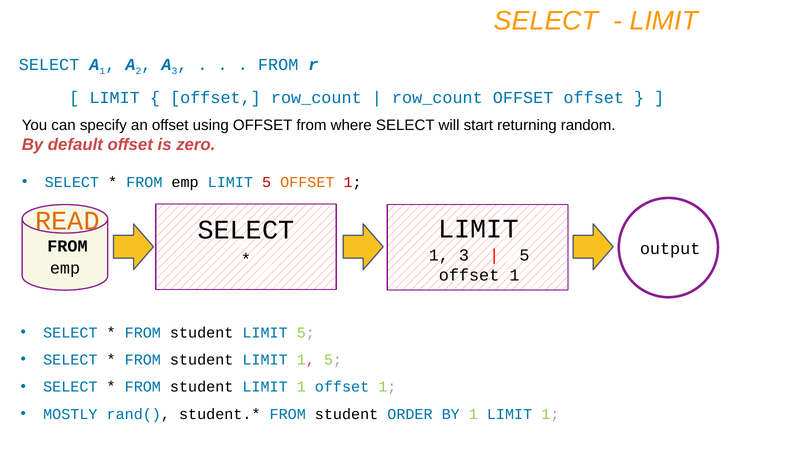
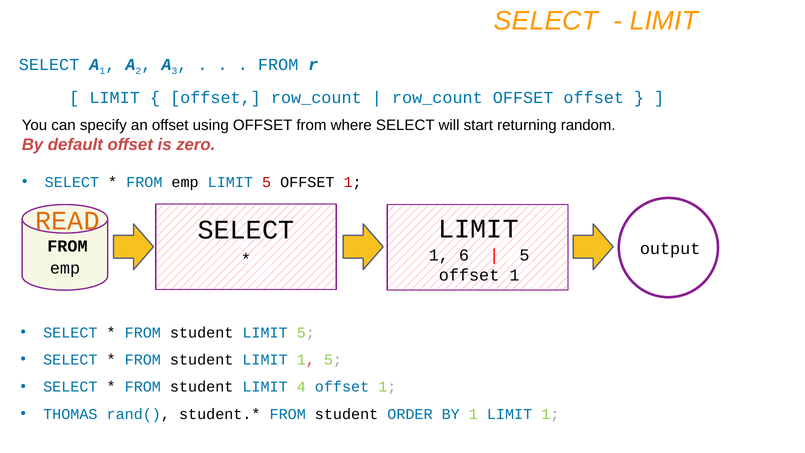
OFFSET at (307, 182) colour: orange -> black
1 3: 3 -> 6
1 at (301, 387): 1 -> 4
MOSTLY: MOSTLY -> THOMAS
